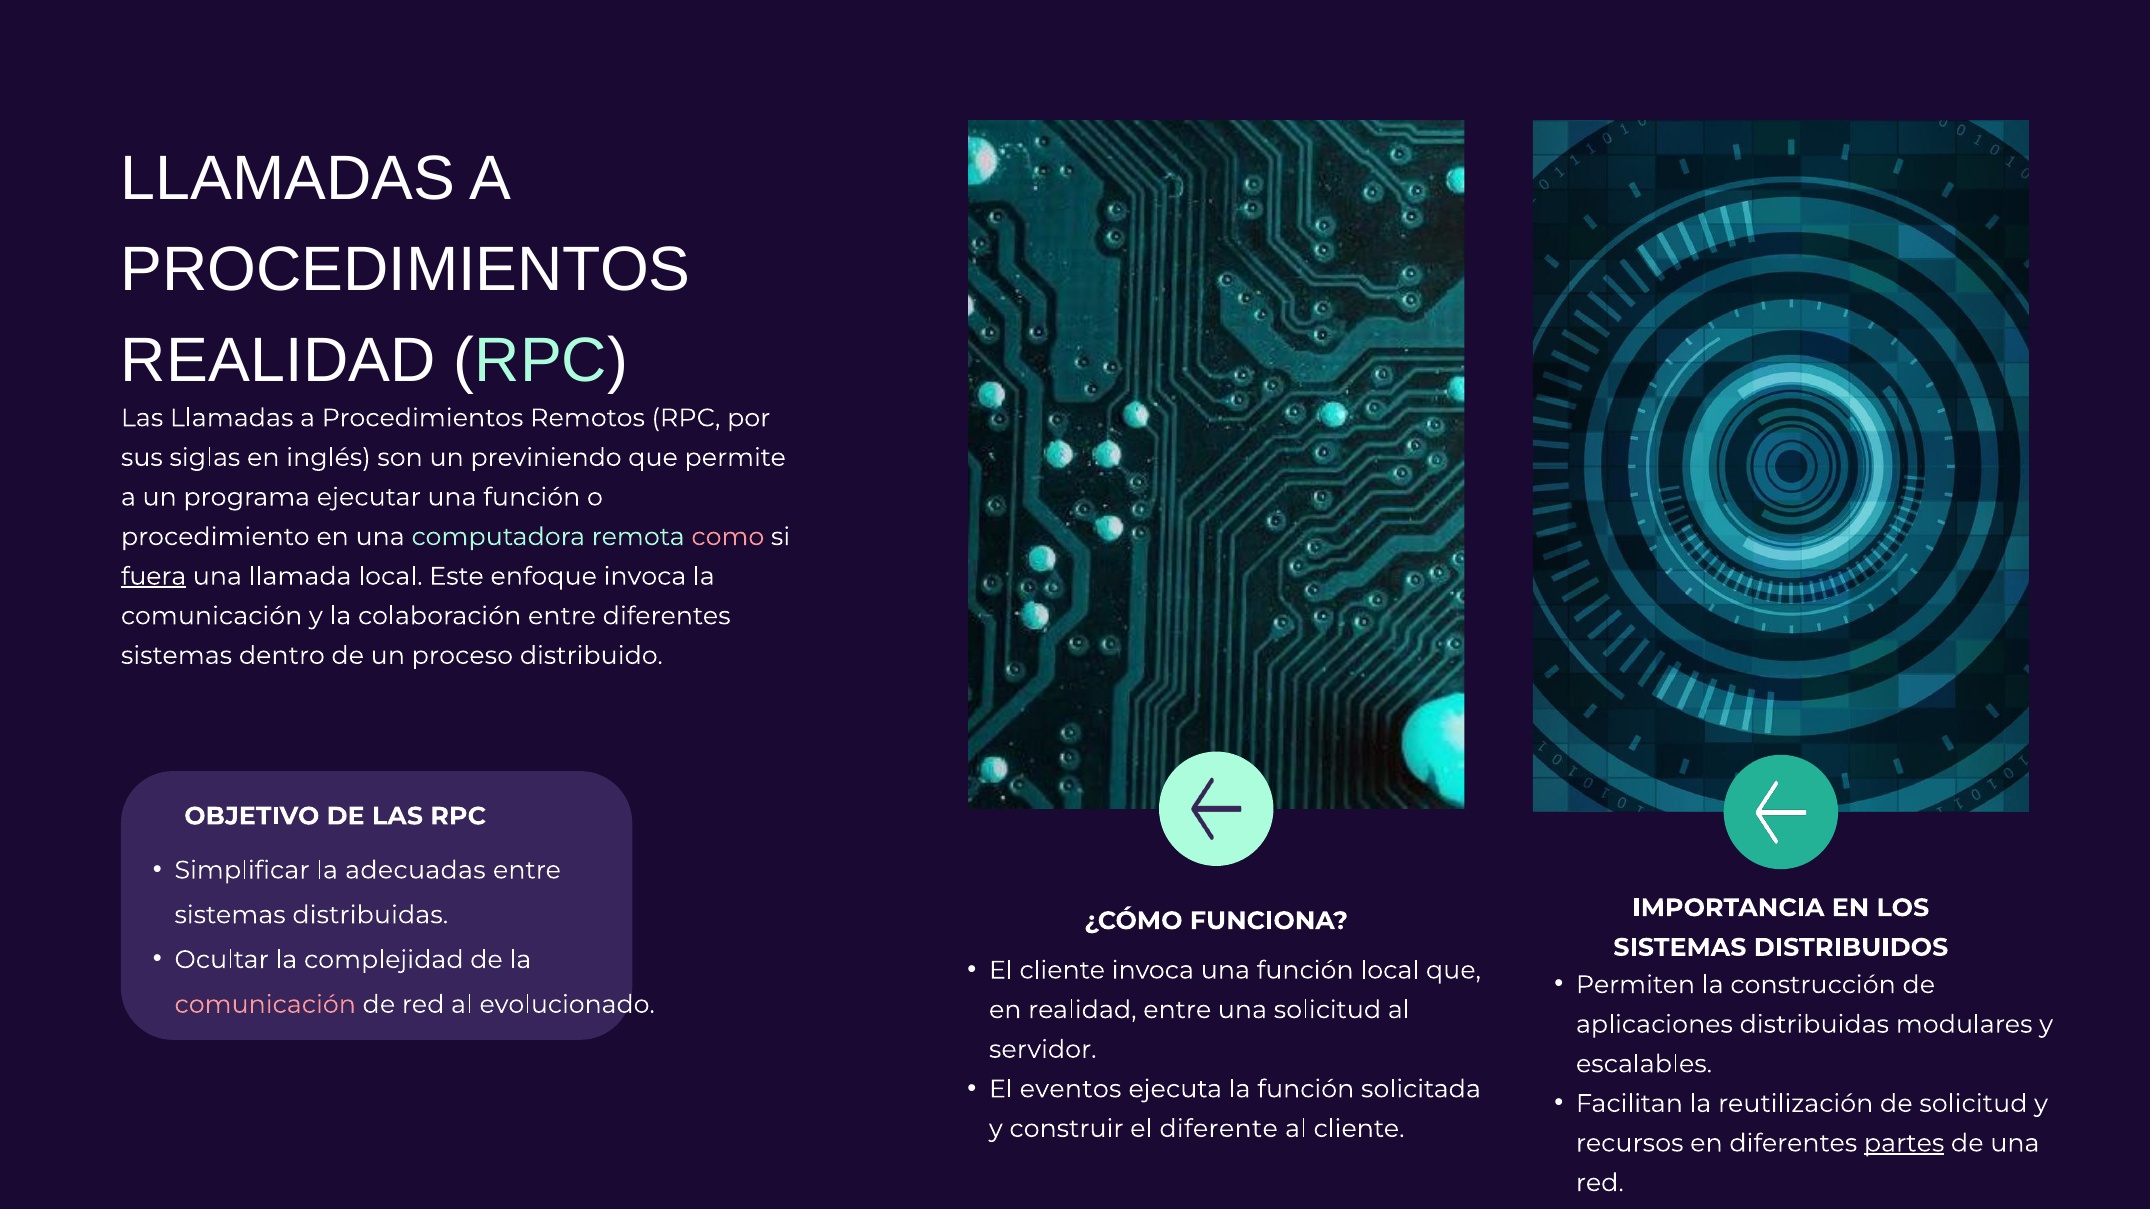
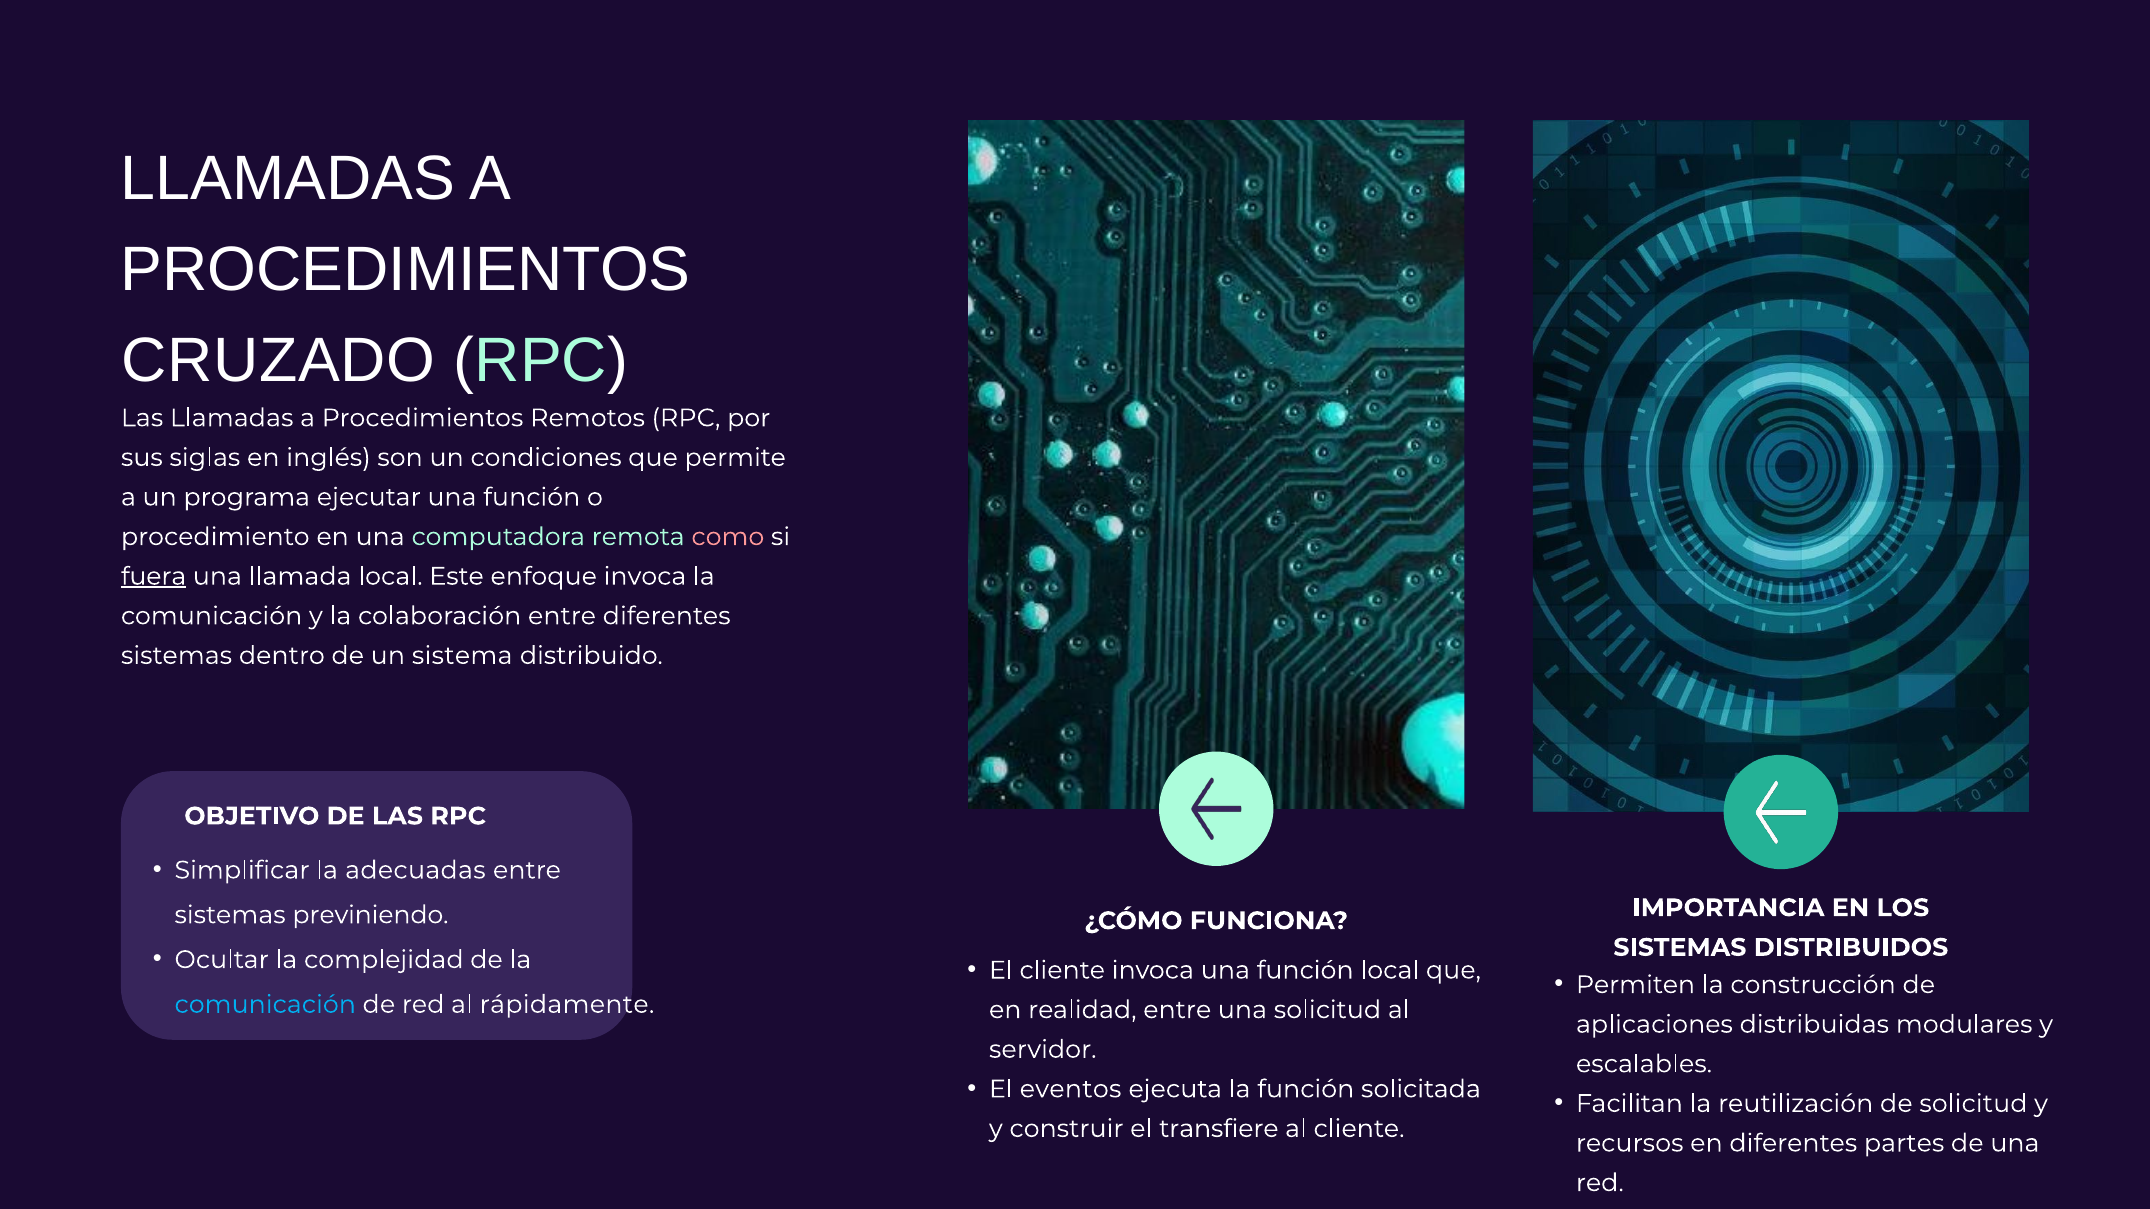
REALIDAD at (279, 361): REALIDAD -> CRUZADO
previniendo: previniendo -> condiciones
proceso: proceso -> sistema
sistemas distribuidas: distribuidas -> previniendo
comunicación at (265, 1005) colour: pink -> light blue
evolucionado: evolucionado -> rápidamente
diferente: diferente -> transfiere
partes underline: present -> none
